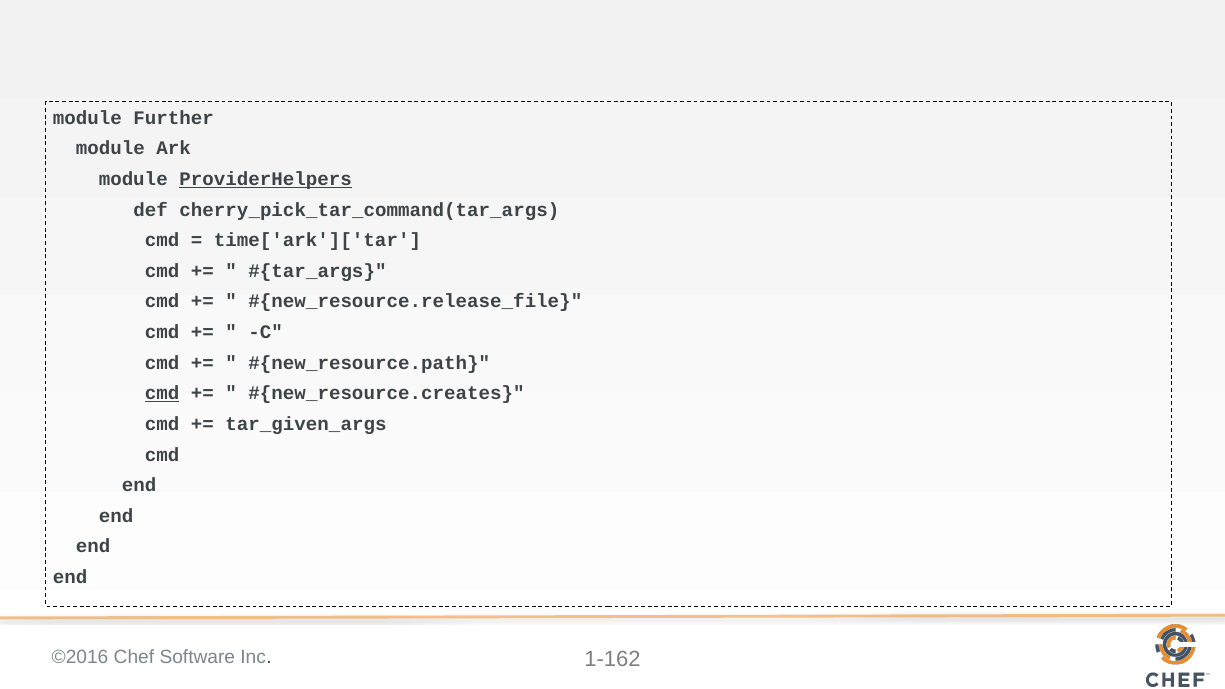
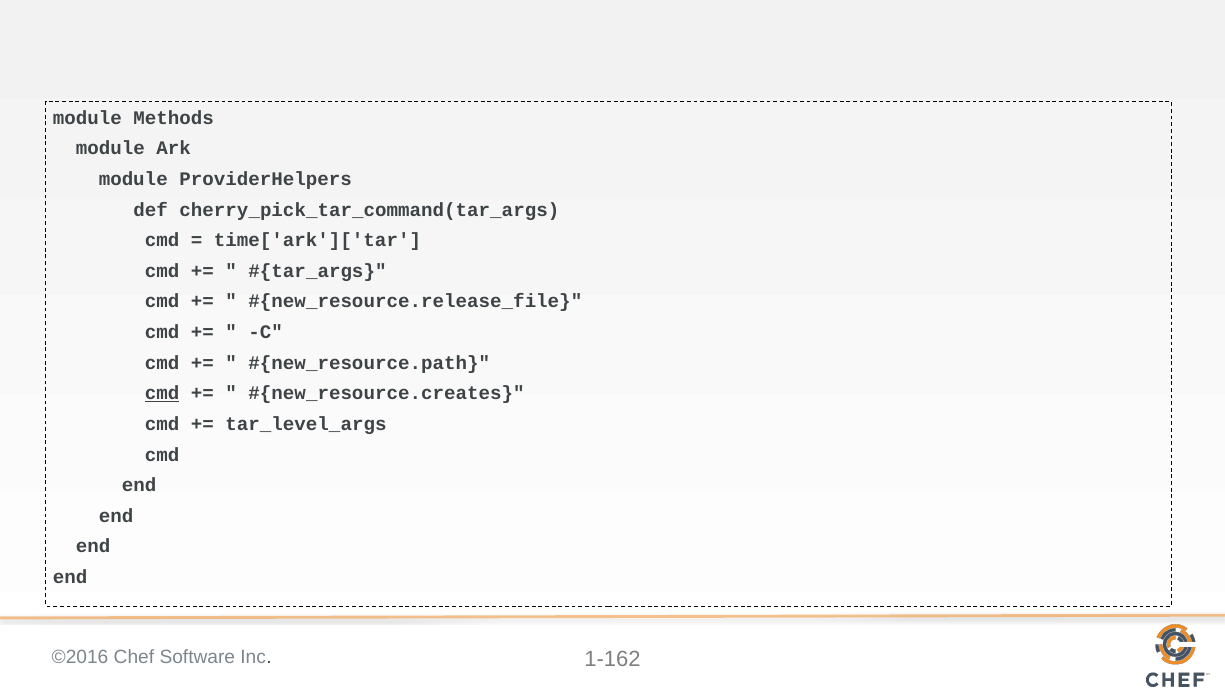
Further: Further -> Methods
ProviderHelpers underline: present -> none
tar_given_args: tar_given_args -> tar_level_args
